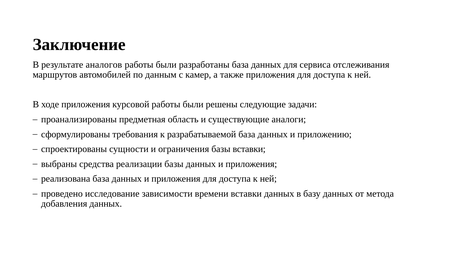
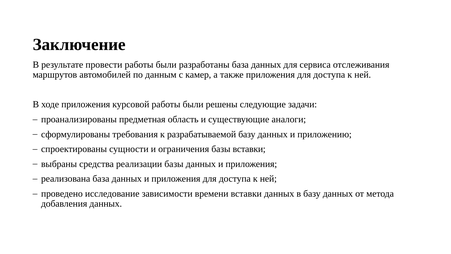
аналогов: аналогов -> провести
разрабатываемой база: база -> базу
